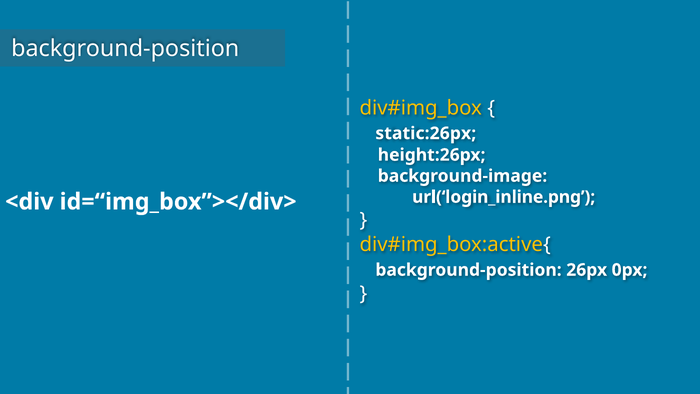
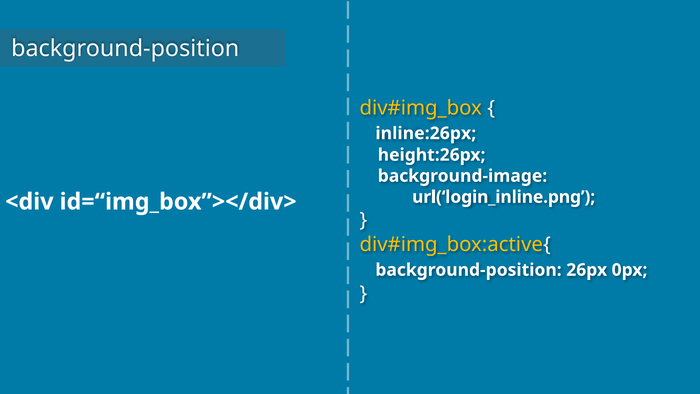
static:26px: static:26px -> inline:26px
